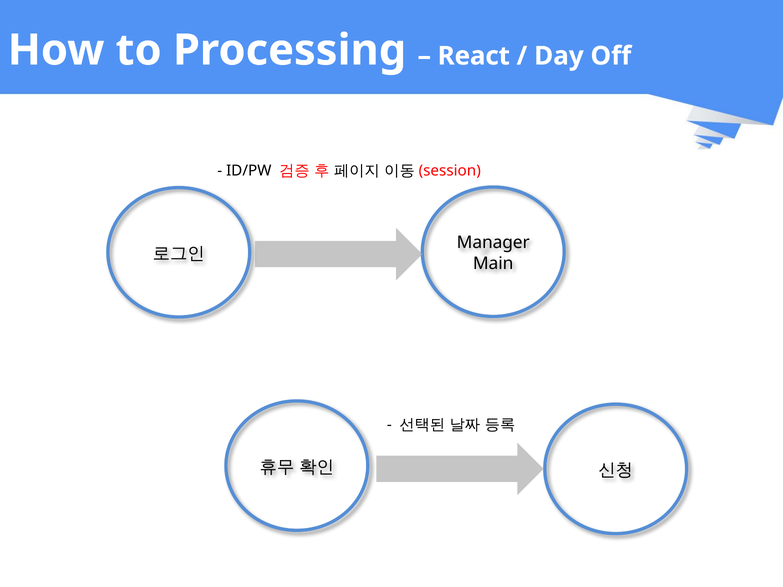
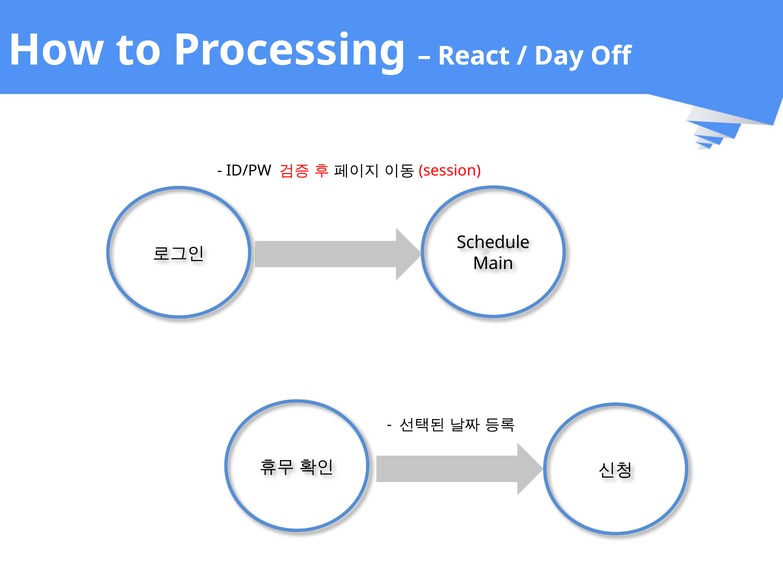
Manager: Manager -> Schedule
